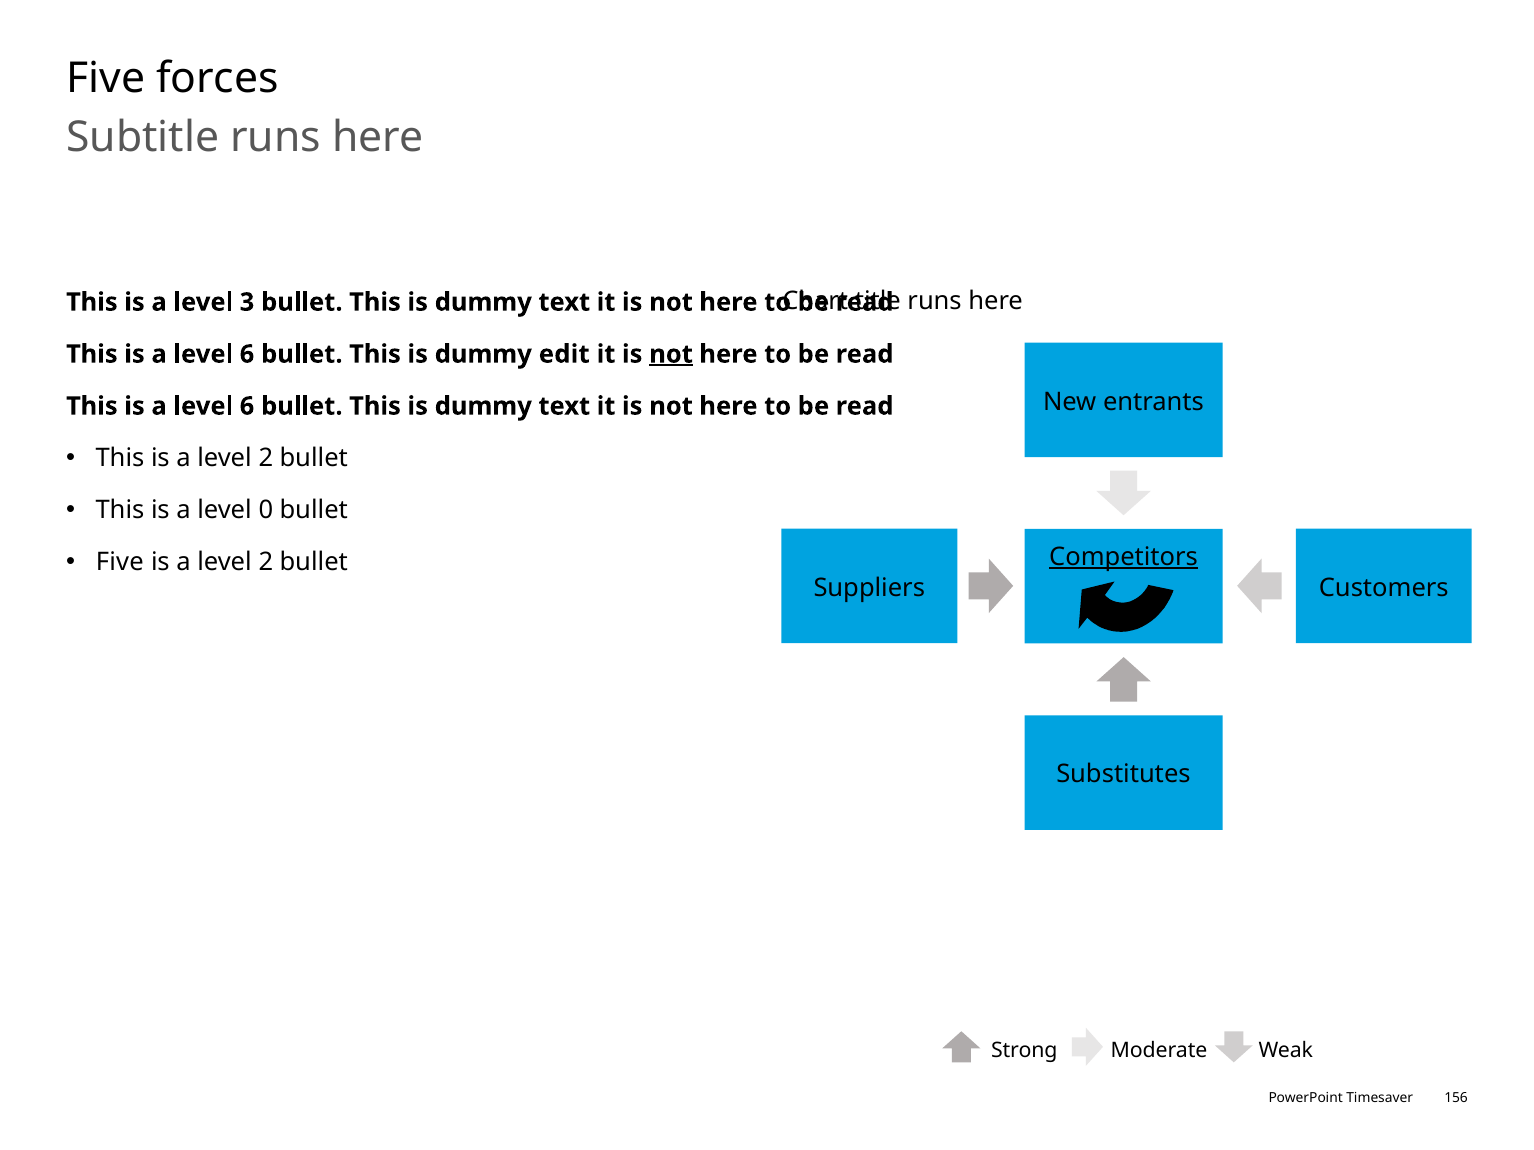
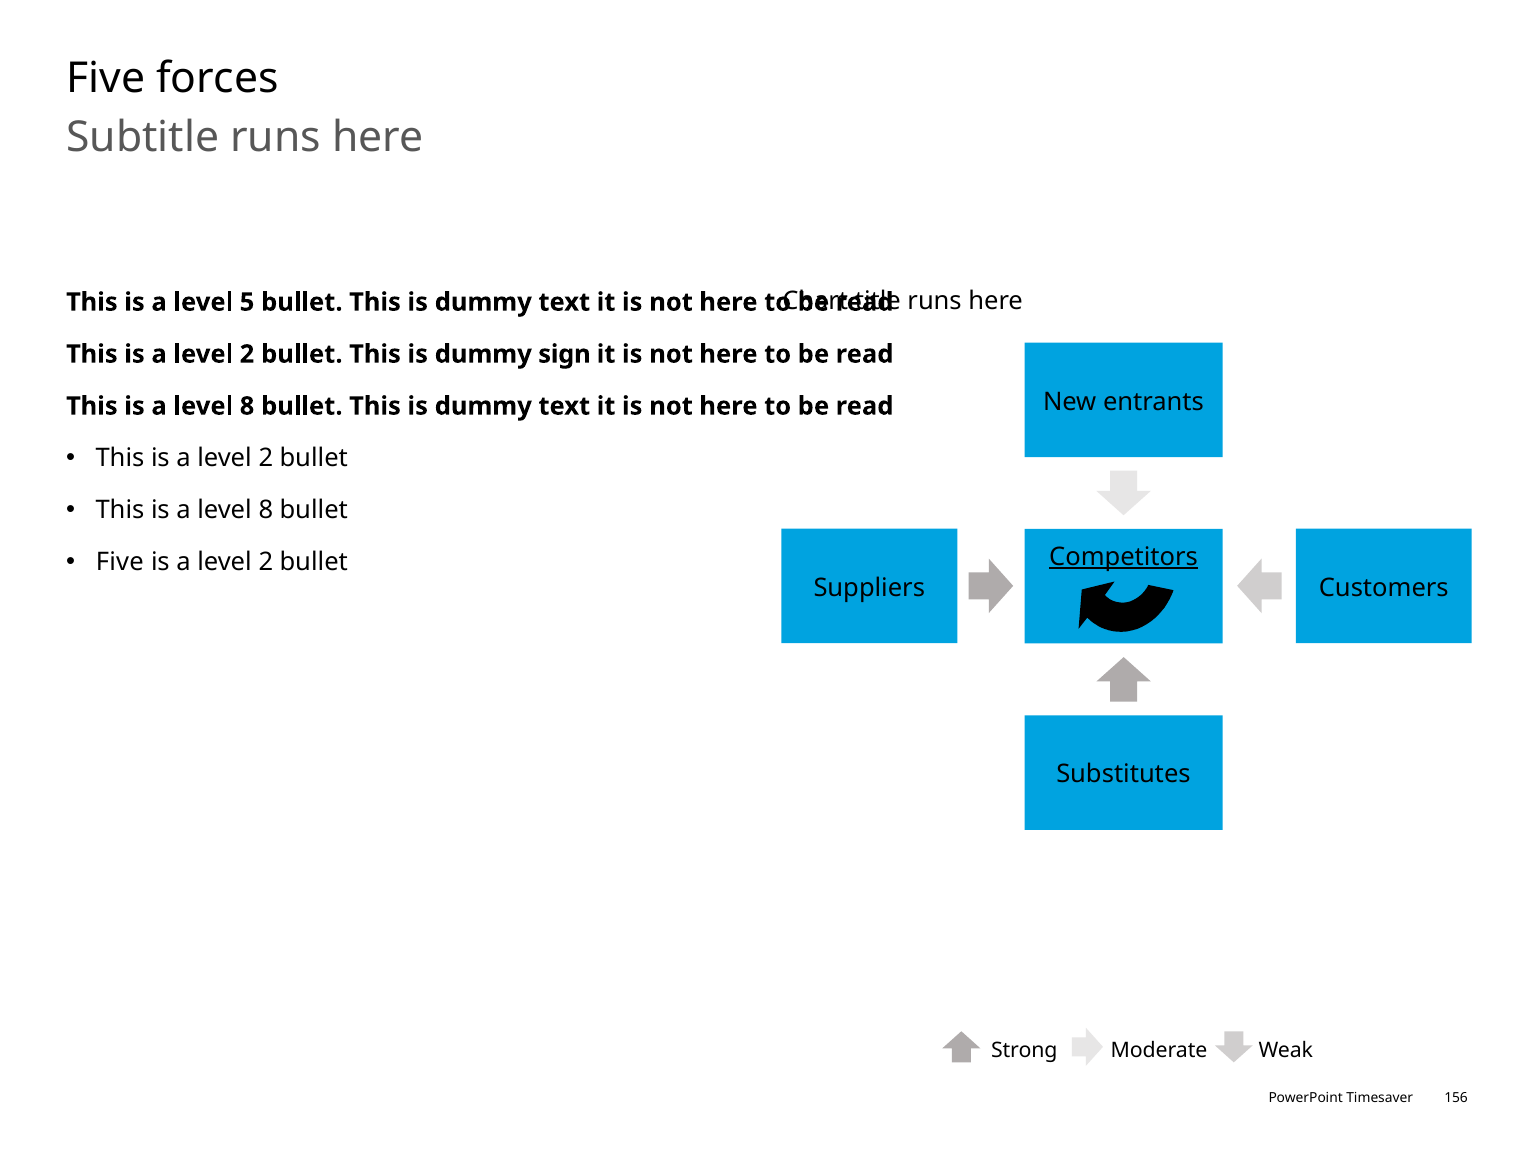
3: 3 -> 5
6 at (247, 354): 6 -> 2
edit: edit -> sign
not at (671, 354) underline: present -> none
6 at (247, 406): 6 -> 8
0 at (266, 510): 0 -> 8
